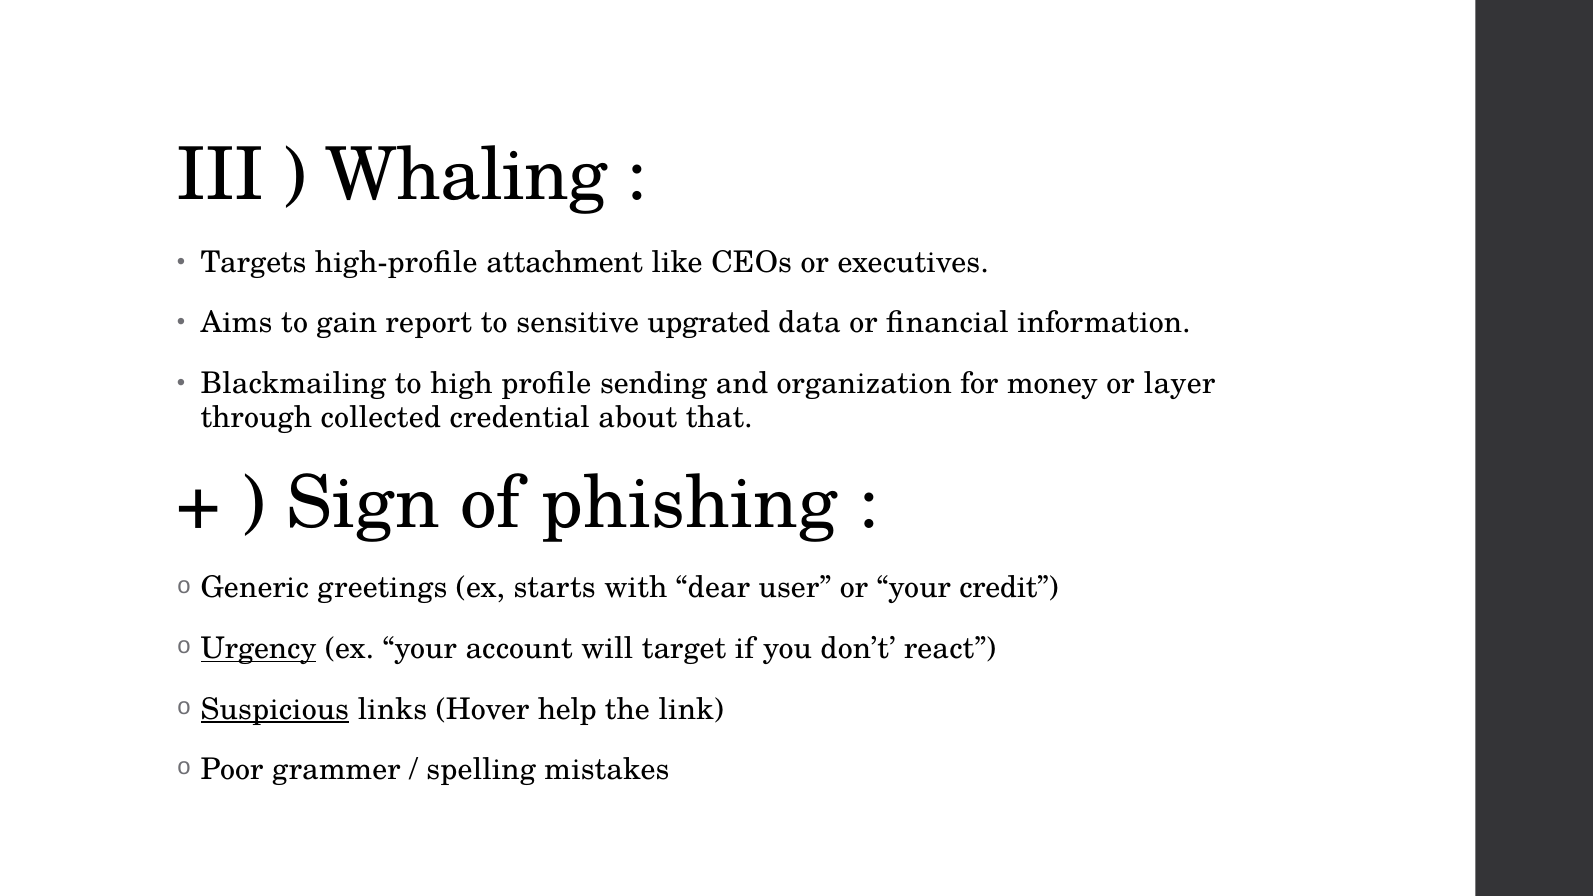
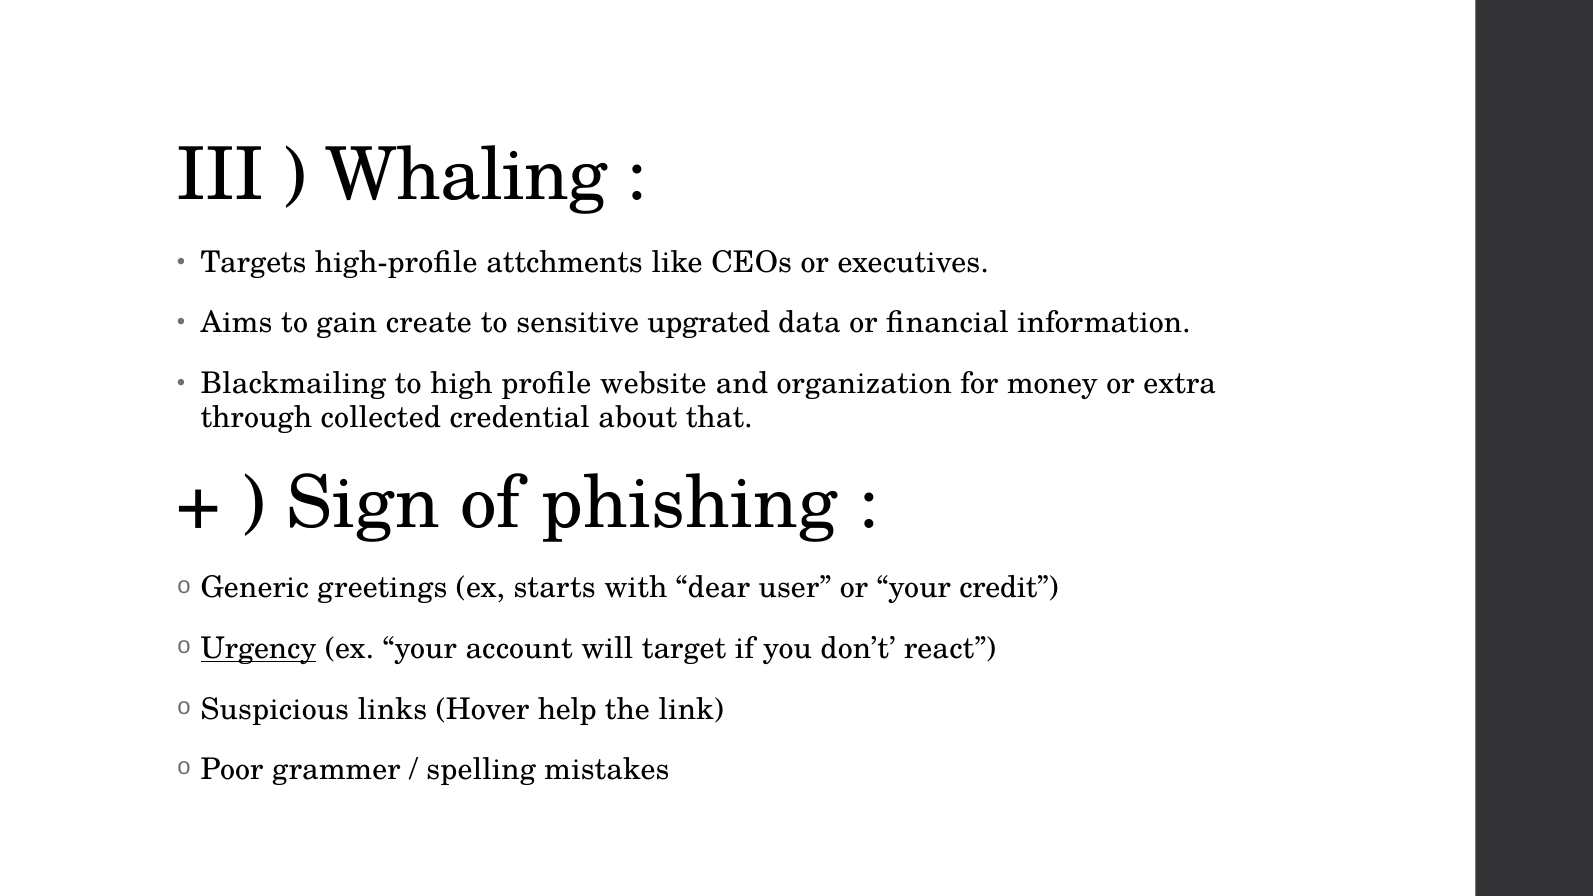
attachment: attachment -> attchments
report: report -> create
sending: sending -> website
layer: layer -> extra
Suspicious underline: present -> none
